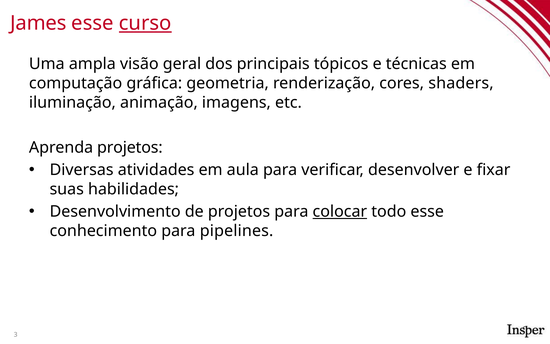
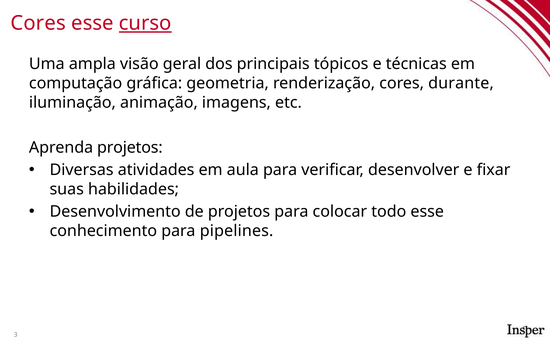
James at (38, 23): James -> Cores
shaders: shaders -> durante
colocar underline: present -> none
